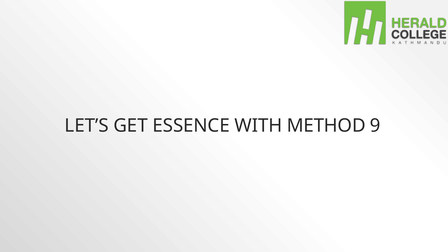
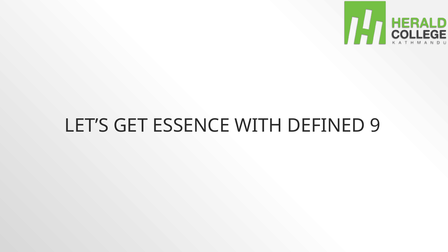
METHOD: METHOD -> DEFINED
